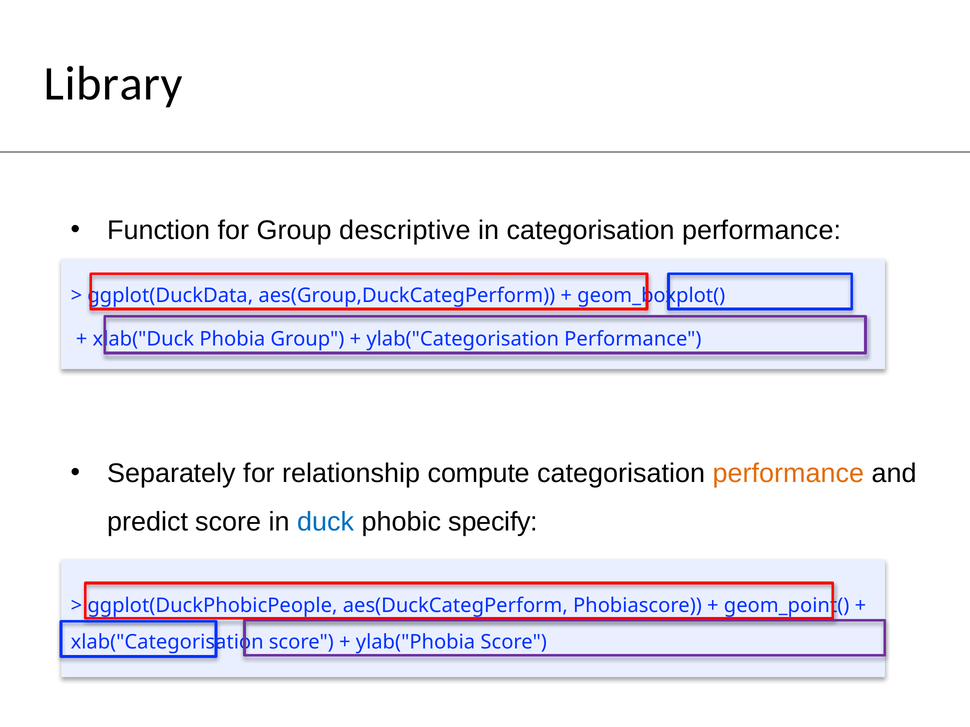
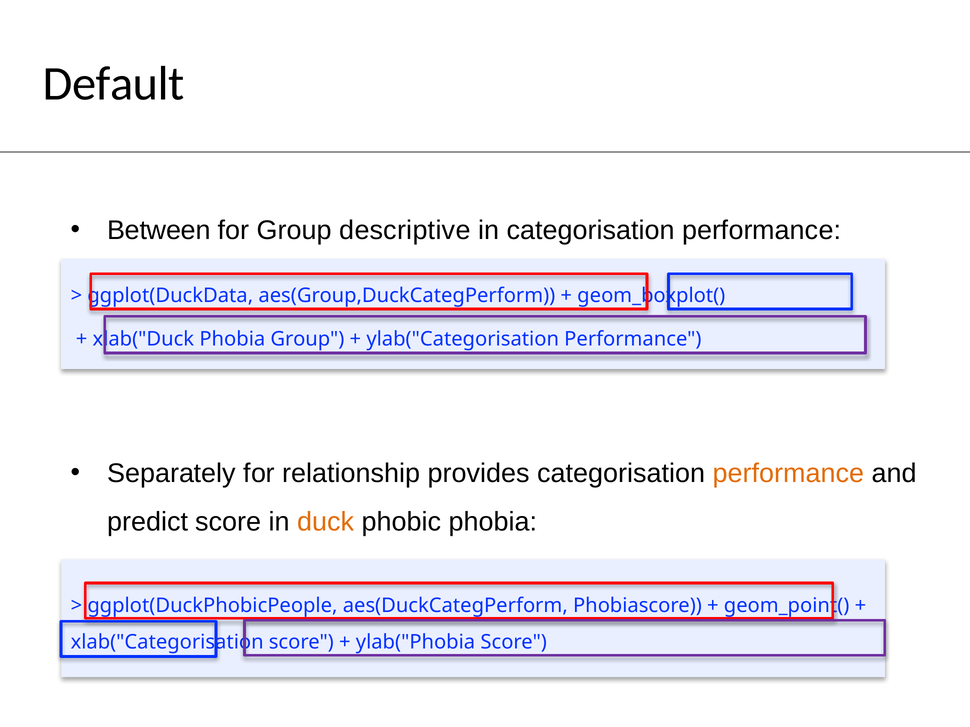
Library: Library -> Default
Function: Function -> Between
compute: compute -> provides
duck colour: blue -> orange
phobic specify: specify -> phobia
